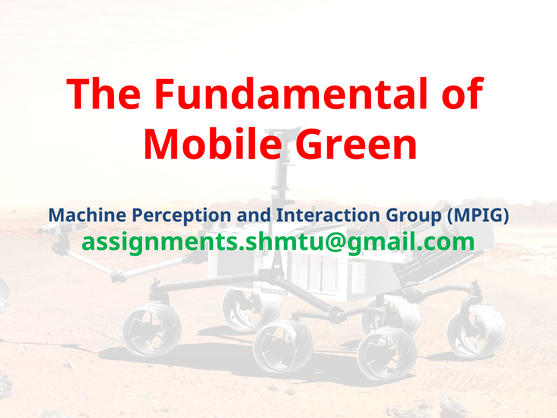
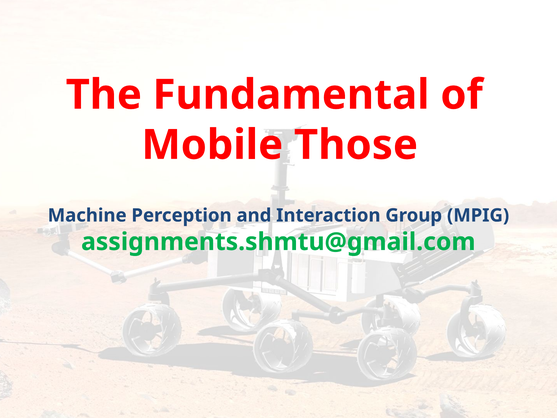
Green: Green -> Those
